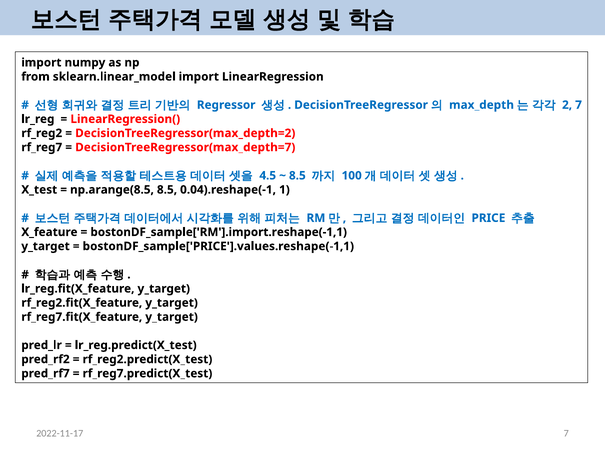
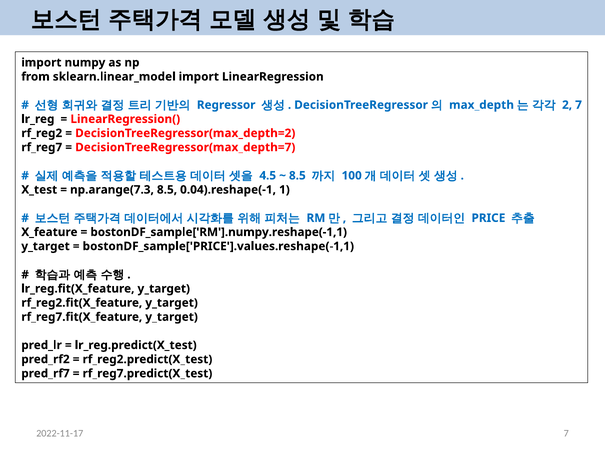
np.arange(8.5: np.arange(8.5 -> np.arange(7.3
bostonDF_sample['RM'].import.reshape(-1,1: bostonDF_sample['RM'].import.reshape(-1,1 -> bostonDF_sample['RM'].numpy.reshape(-1,1
